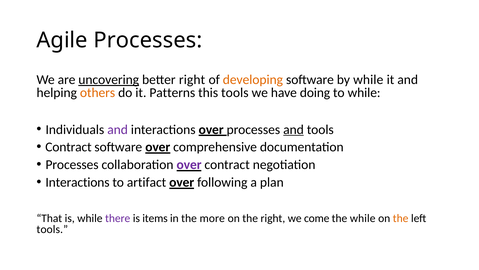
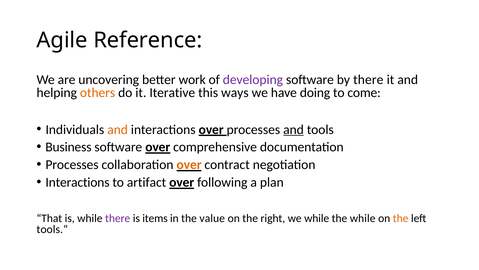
Agile Processes: Processes -> Reference
uncovering underline: present -> none
better right: right -> work
developing colour: orange -> purple
by while: while -> there
Patterns: Patterns -> Iterative
this tools: tools -> ways
to while: while -> come
and at (118, 129) colour: purple -> orange
Contract at (68, 147): Contract -> Business
over at (189, 164) colour: purple -> orange
more: more -> value
we come: come -> while
